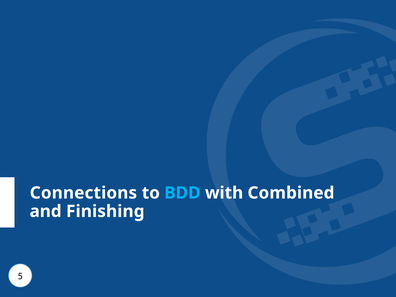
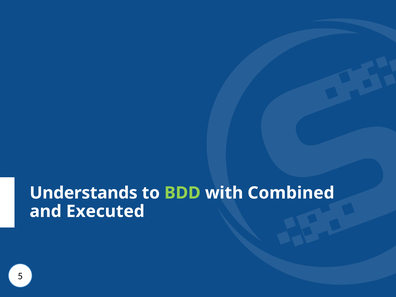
Connections: Connections -> Understands
BDD colour: light blue -> light green
Finishing: Finishing -> Executed
